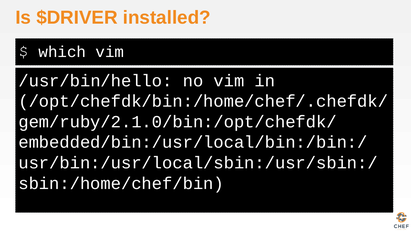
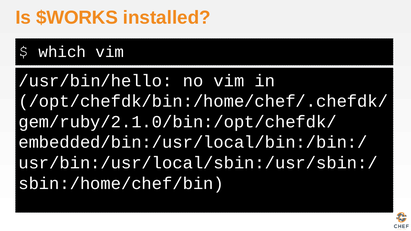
$DRIVER: $DRIVER -> $WORKS
